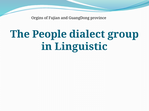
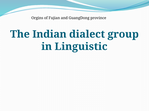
People: People -> Indian
